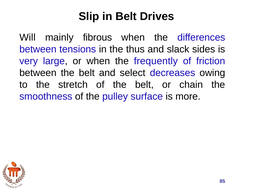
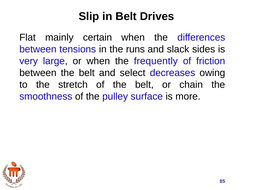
Will: Will -> Flat
fibrous: fibrous -> certain
thus: thus -> runs
